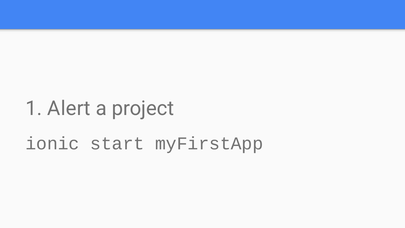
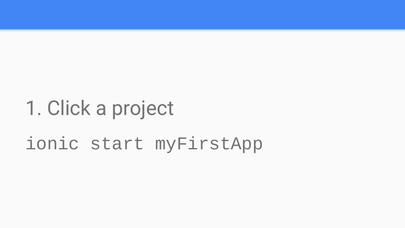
Alert: Alert -> Click
